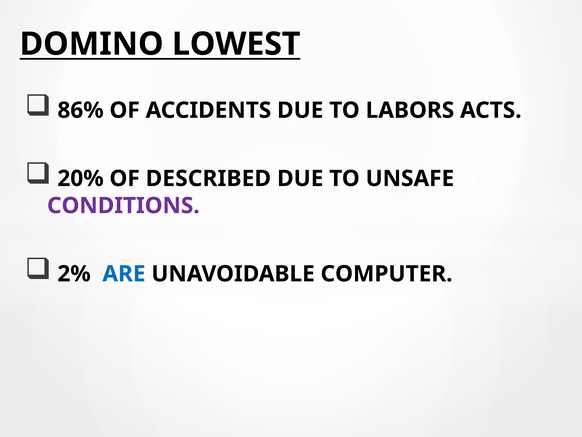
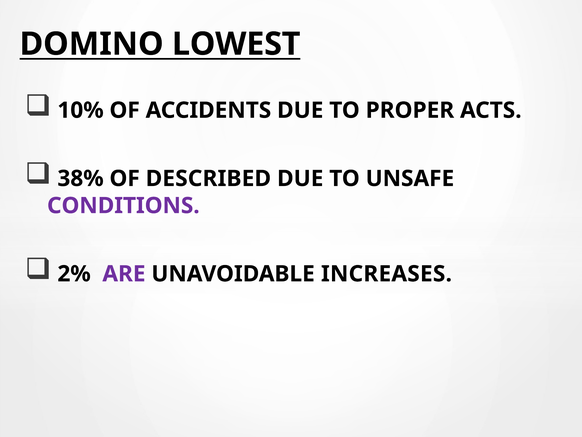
86%: 86% -> 10%
LABORS: LABORS -> PROPER
20%: 20% -> 38%
ARE colour: blue -> purple
COMPUTER: COMPUTER -> INCREASES
